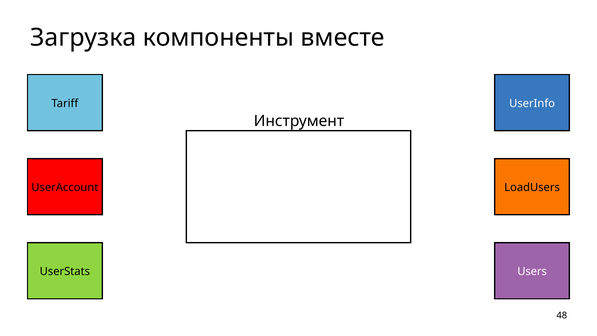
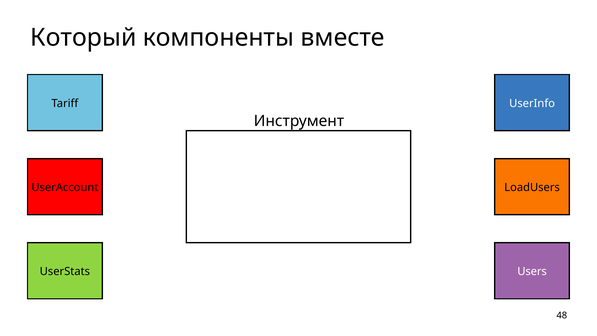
Загрузка: Загрузка -> Который
